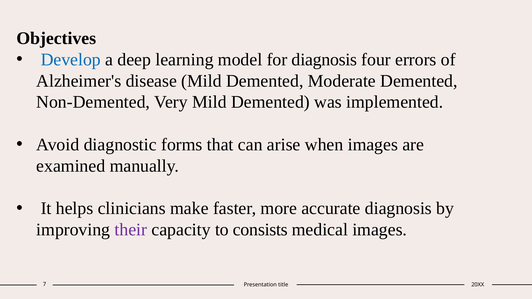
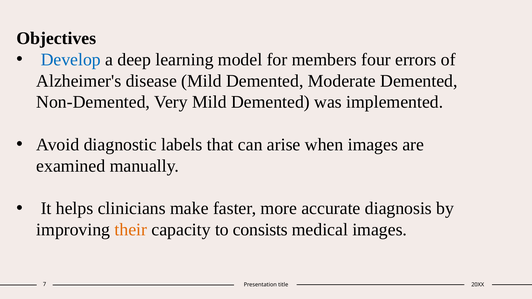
for diagnosis: diagnosis -> members
forms: forms -> labels
their colour: purple -> orange
